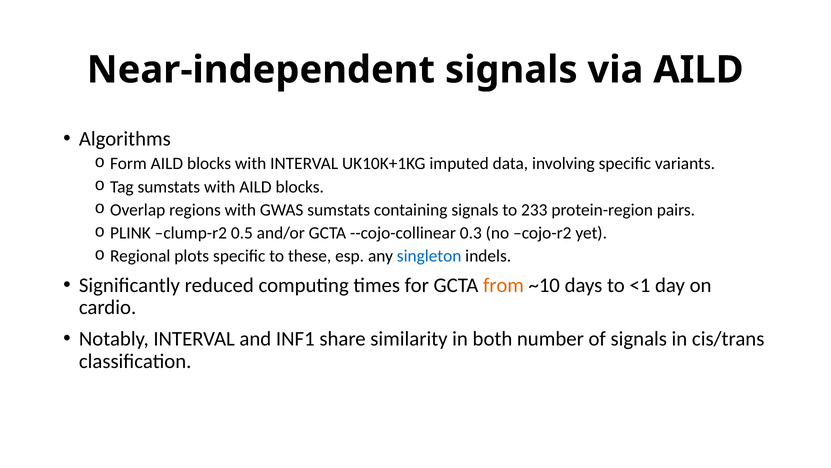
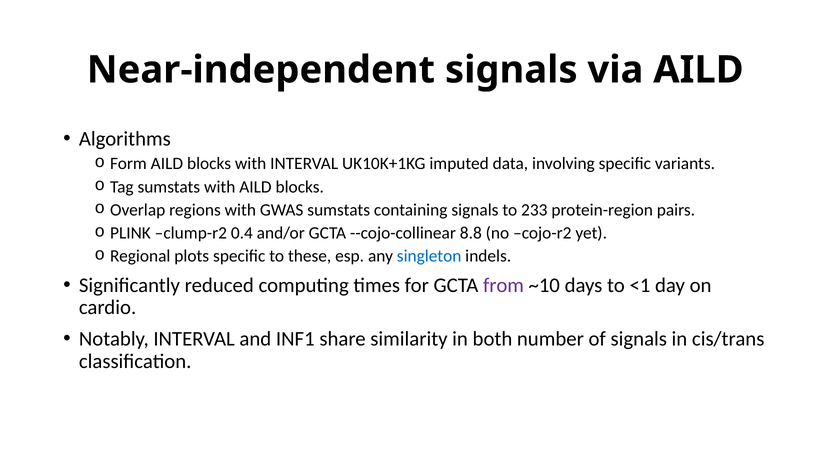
0.5: 0.5 -> 0.4
0.3: 0.3 -> 8.8
from colour: orange -> purple
